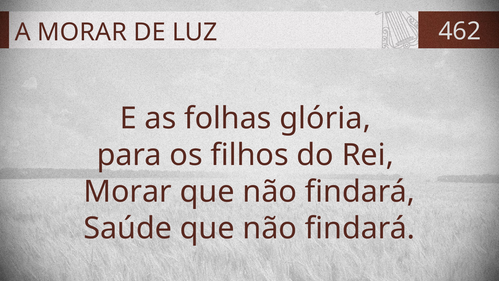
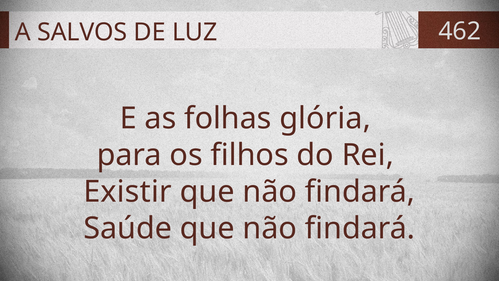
A MORAR: MORAR -> SALVOS
Morar at (128, 192): Morar -> Existir
